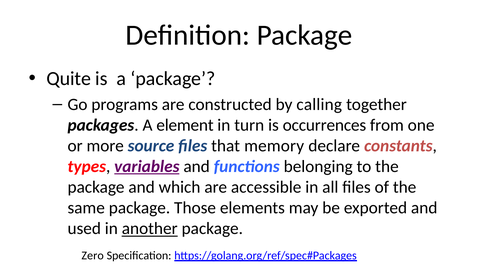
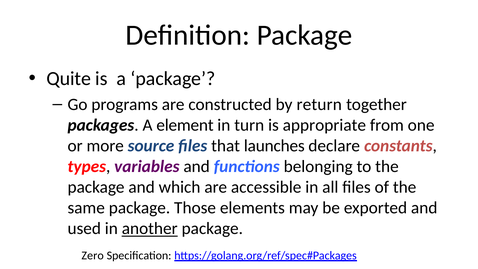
calling: calling -> return
occurrences: occurrences -> appropriate
memory: memory -> launches
variables underline: present -> none
